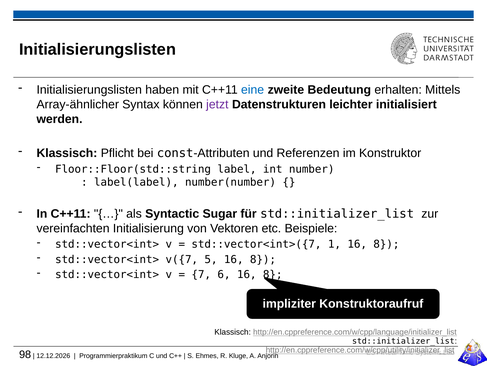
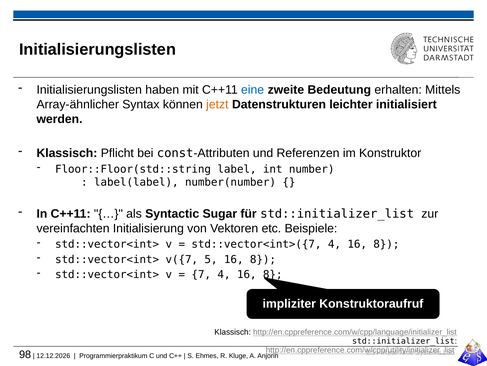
jetzt colour: purple -> orange
std::vector<int>({7 1: 1 -> 4
7 6: 6 -> 4
